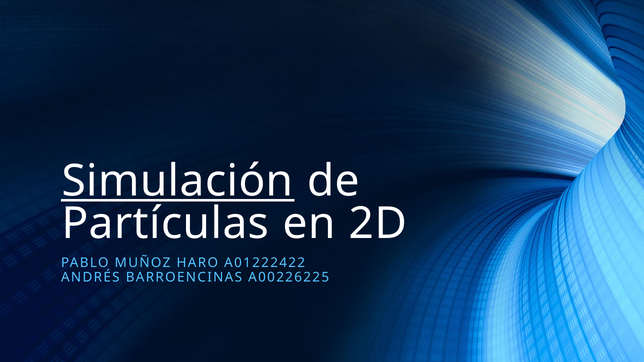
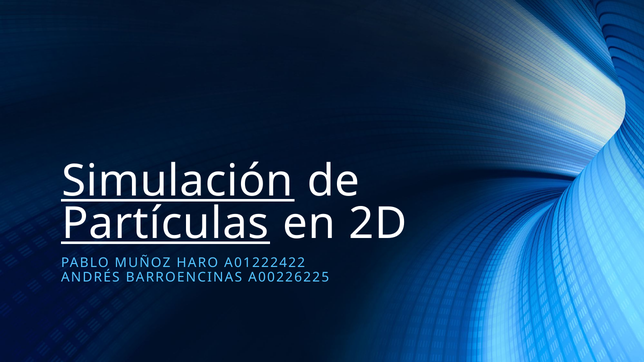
Partículas underline: none -> present
